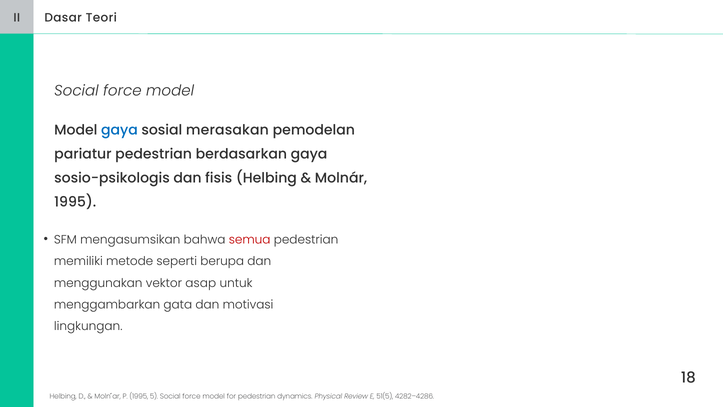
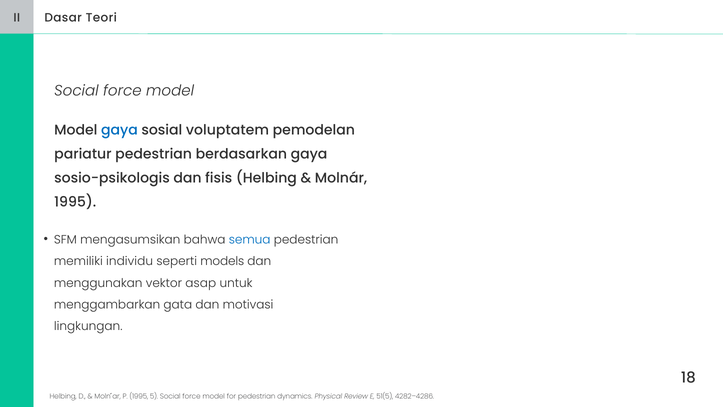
merasakan: merasakan -> voluptatem
semua colour: red -> blue
metode: metode -> individu
berupa: berupa -> models
